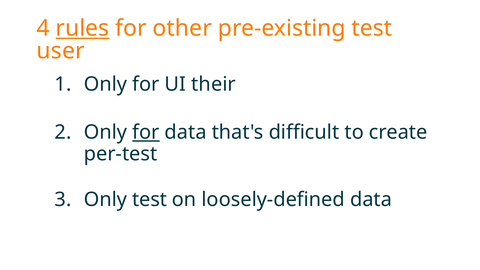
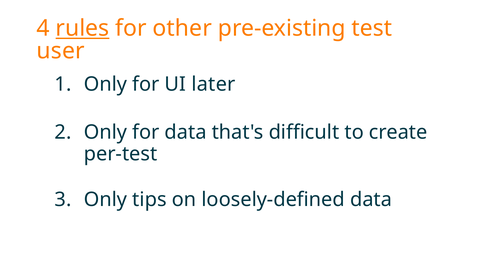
their: their -> later
for at (146, 132) underline: present -> none
Only test: test -> tips
